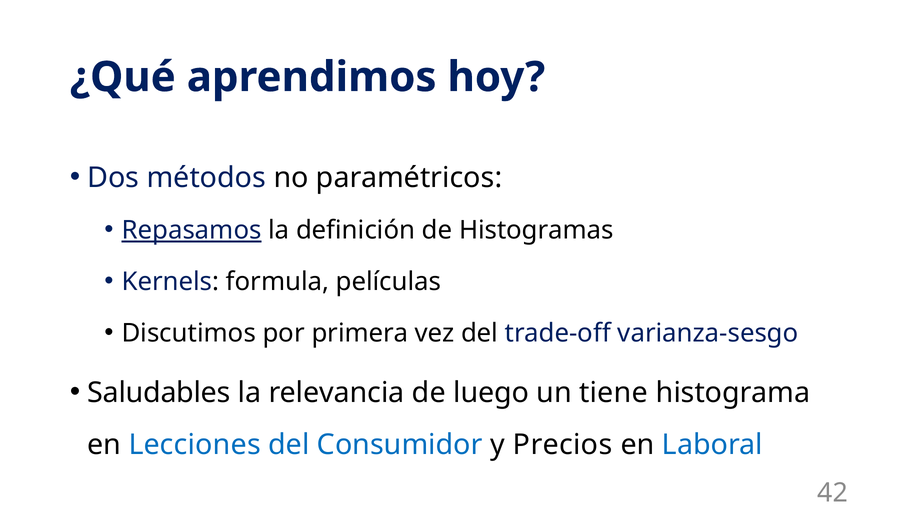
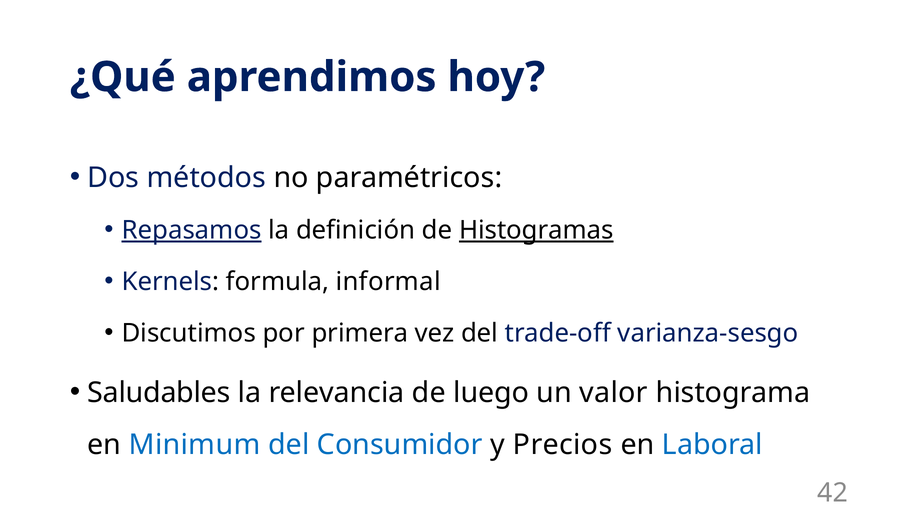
Histogramas underline: none -> present
películas: películas -> informal
tiene: tiene -> valor
Lecciones: Lecciones -> Minimum
